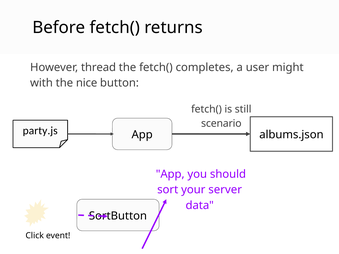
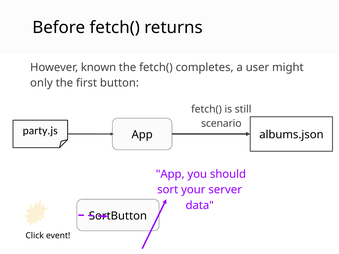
thread: thread -> known
with: with -> only
nice: nice -> first
